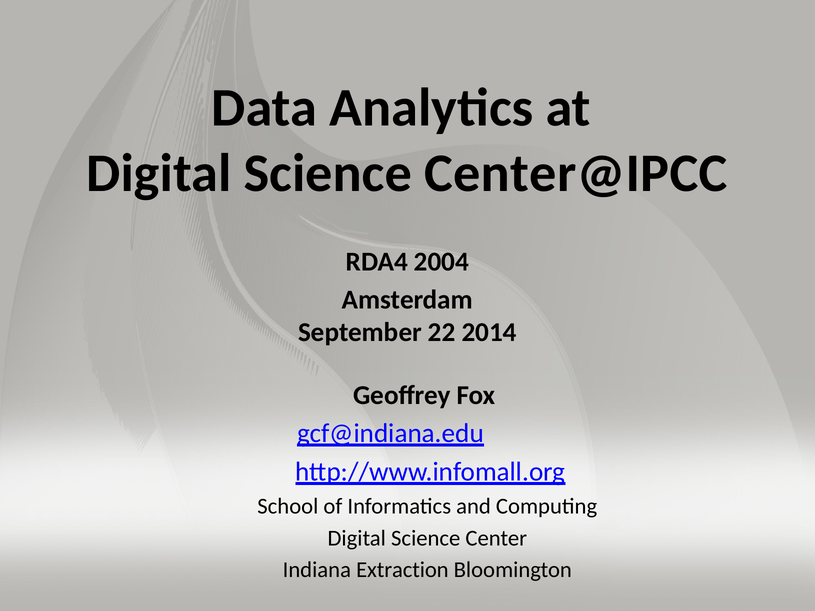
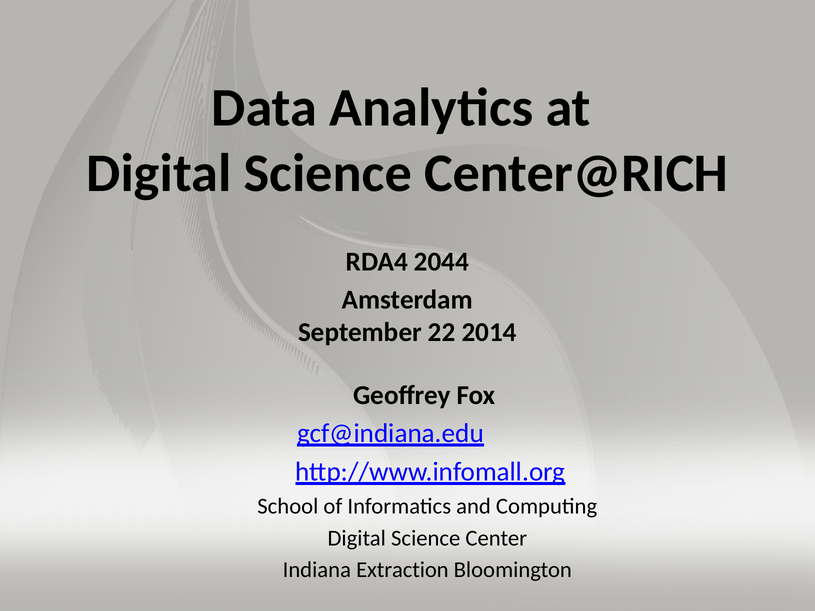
Center@IPCC: Center@IPCC -> Center@RICH
2004: 2004 -> 2044
